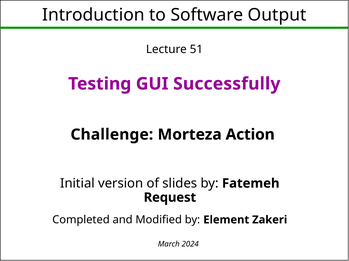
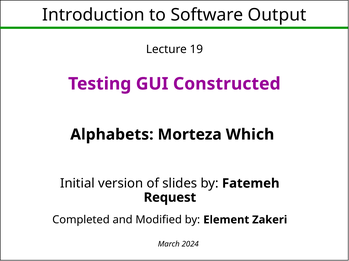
51: 51 -> 19
Successfully: Successfully -> Constructed
Challenge: Challenge -> Alphabets
Action: Action -> Which
